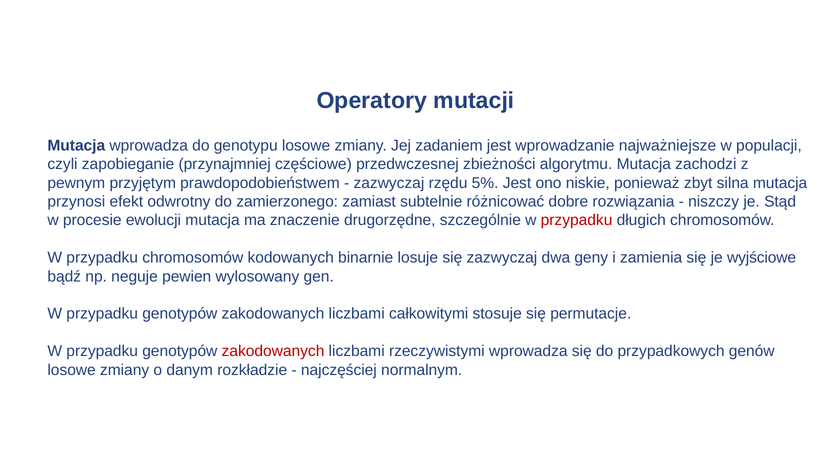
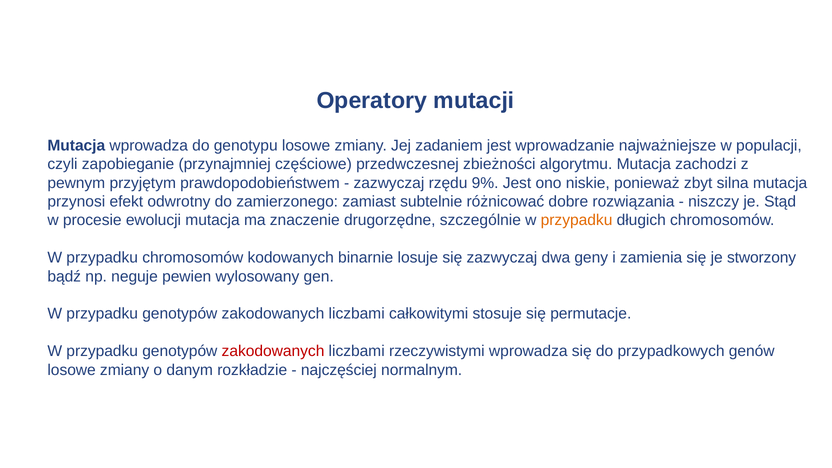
5%: 5% -> 9%
przypadku at (577, 220) colour: red -> orange
wyjściowe: wyjściowe -> stworzony
